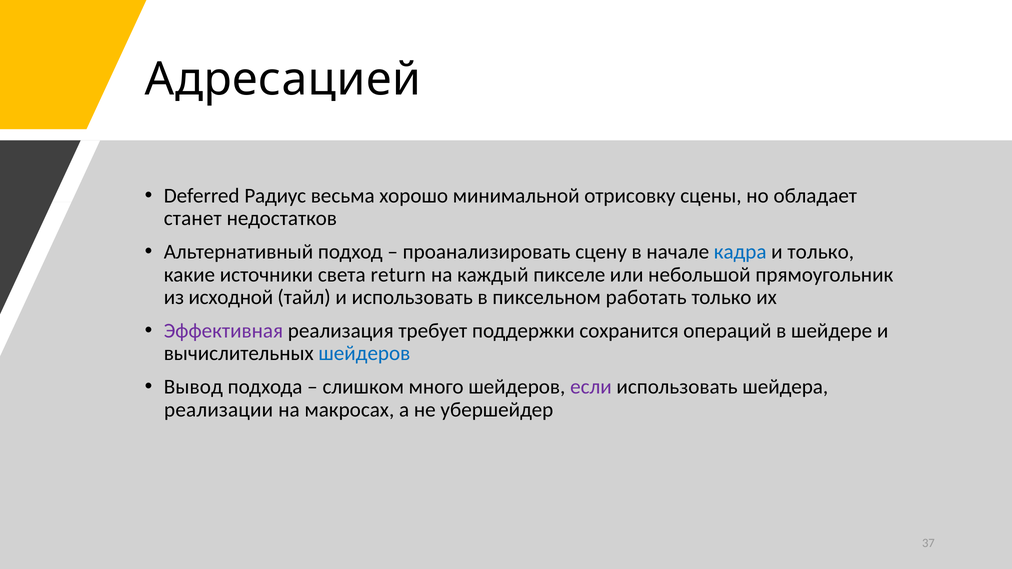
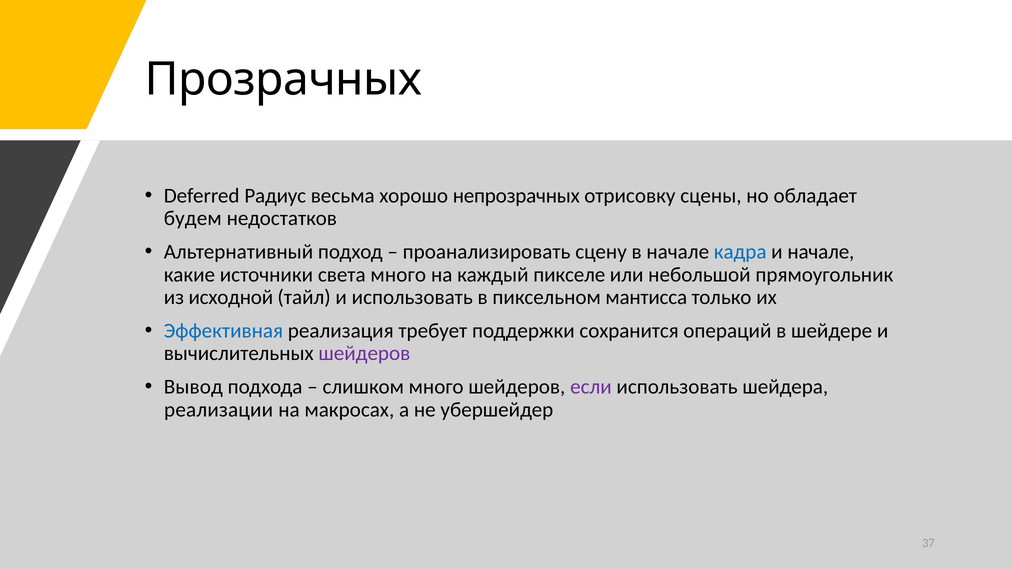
Адресацией: Адресацией -> Прозрачных
минимальной: минимальной -> непрозрачных
станет: станет -> будем
и только: только -> начале
света return: return -> много
работать: работать -> мантисса
Эффективная colour: purple -> blue
шейдеров at (364, 354) colour: blue -> purple
